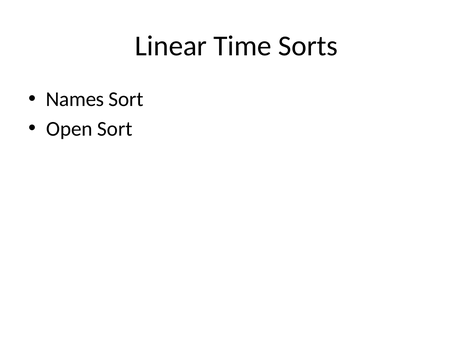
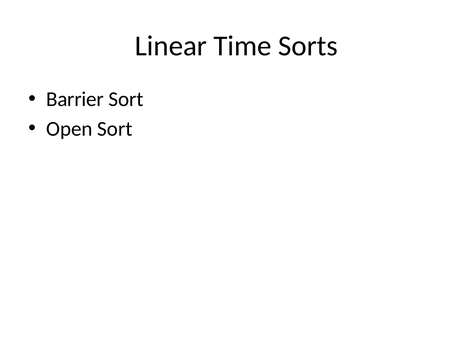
Names: Names -> Barrier
